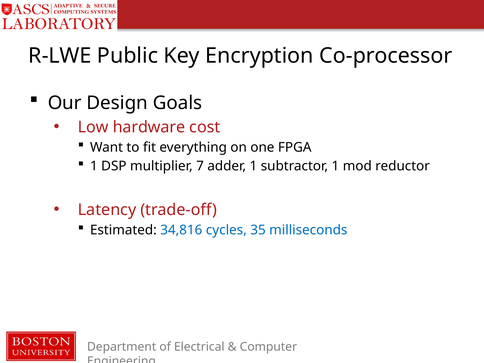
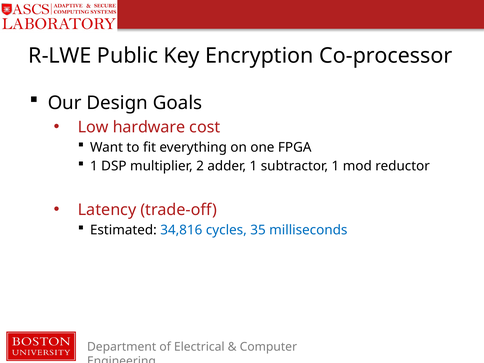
7: 7 -> 2
